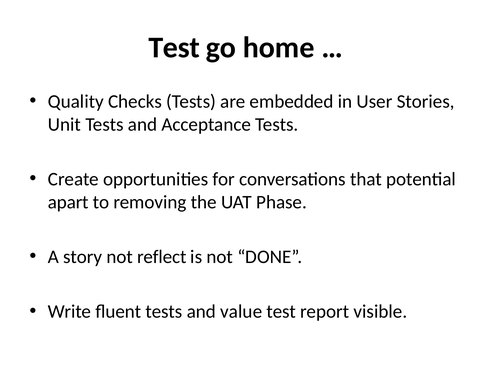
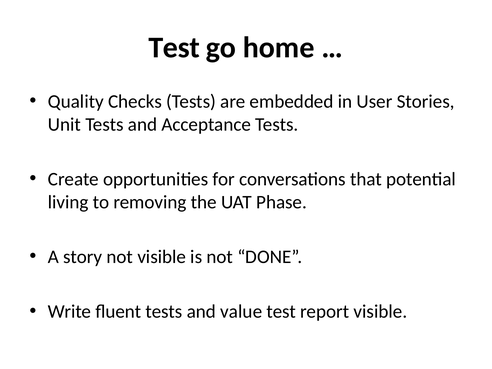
apart: apart -> living
not reflect: reflect -> visible
